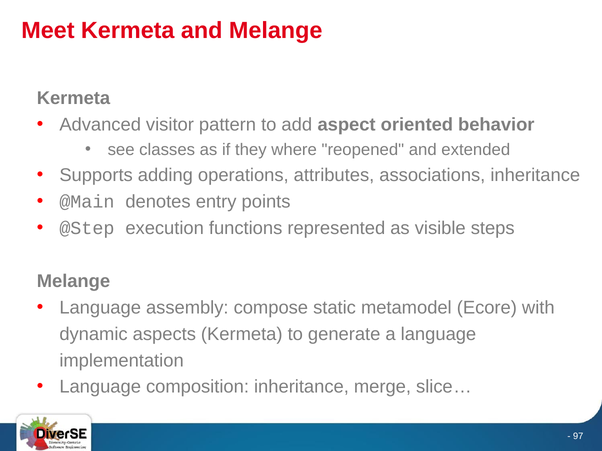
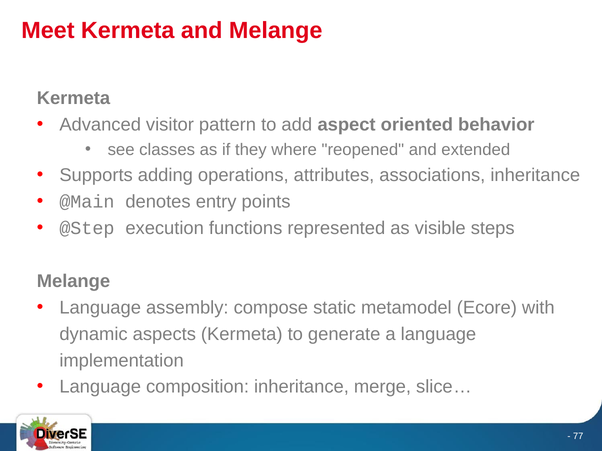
97: 97 -> 77
